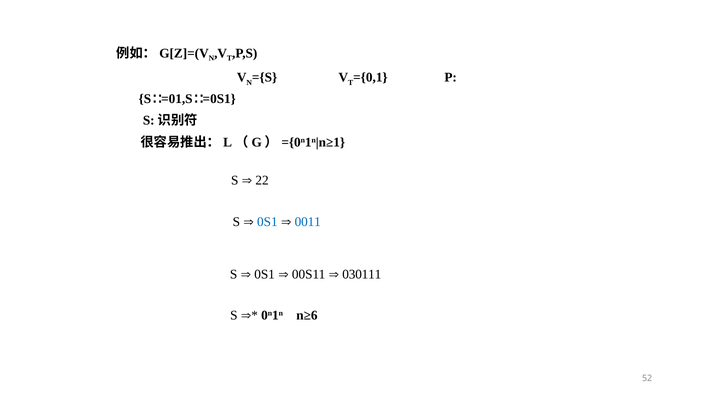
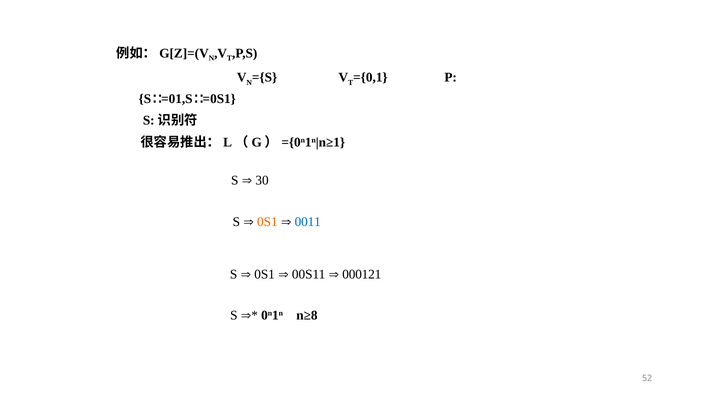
22: 22 -> 30
0S1 at (267, 222) colour: blue -> orange
030111: 030111 -> 000121
n≥6: n≥6 -> n≥8
